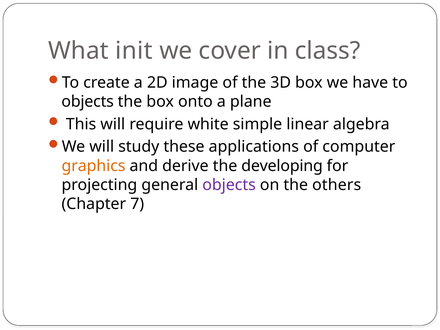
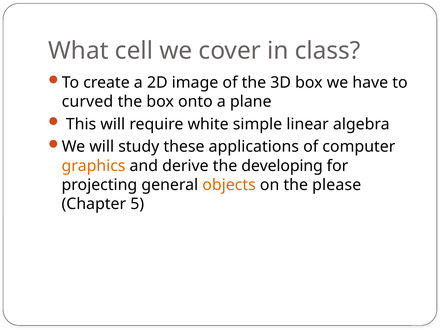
init: init -> cell
objects at (88, 102): objects -> curved
objects at (229, 185) colour: purple -> orange
others: others -> please
7: 7 -> 5
